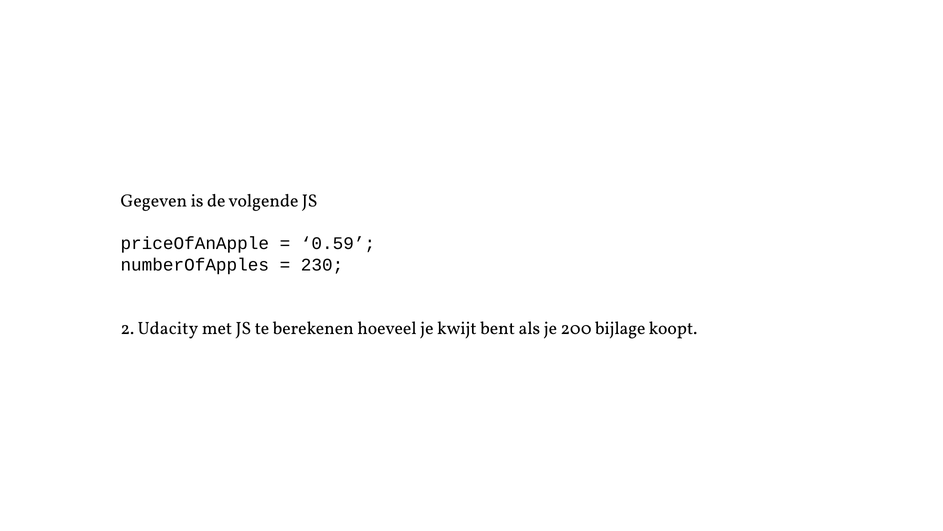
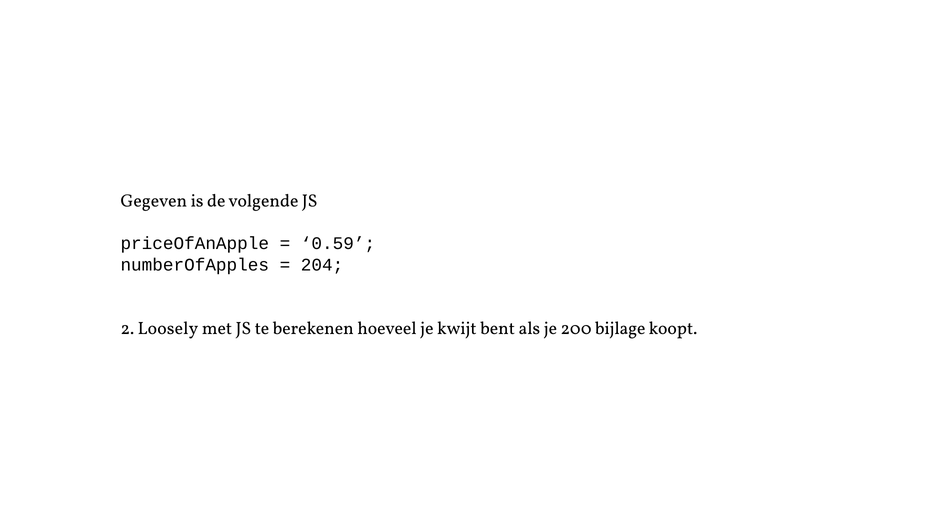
230: 230 -> 204
Udacity: Udacity -> Loosely
